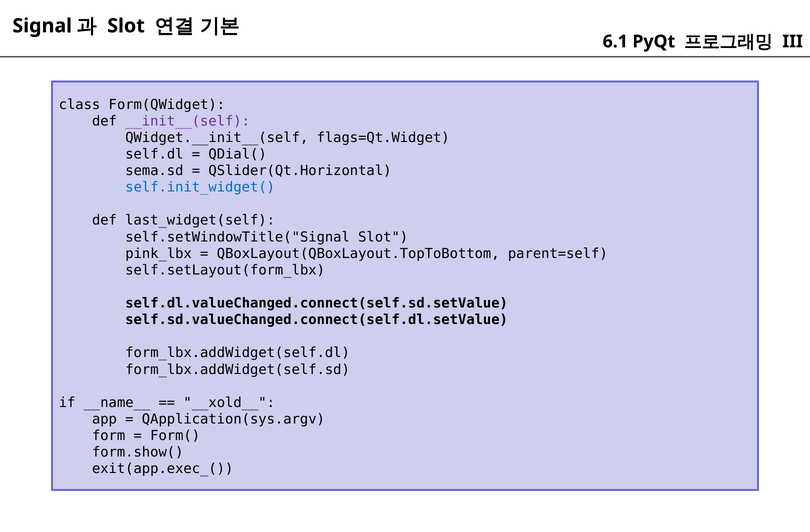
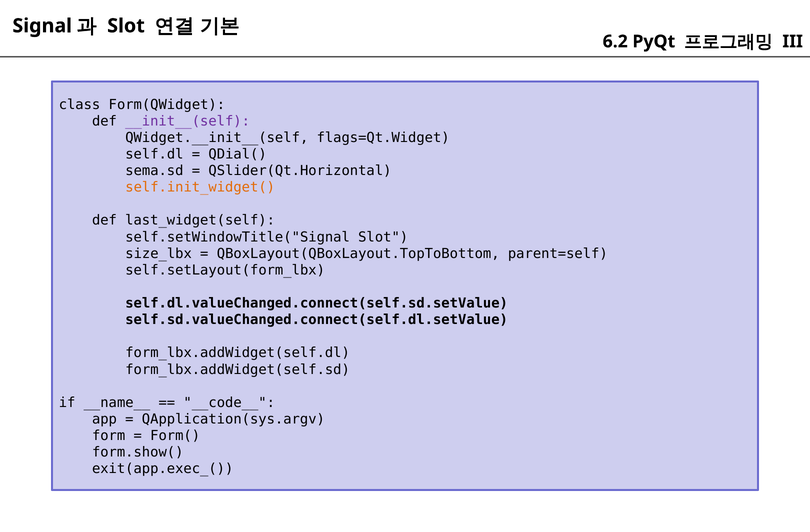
6.1: 6.1 -> 6.2
self.init_widget( colour: blue -> orange
pink_lbx: pink_lbx -> size_lbx
__xold__: __xold__ -> __code__
